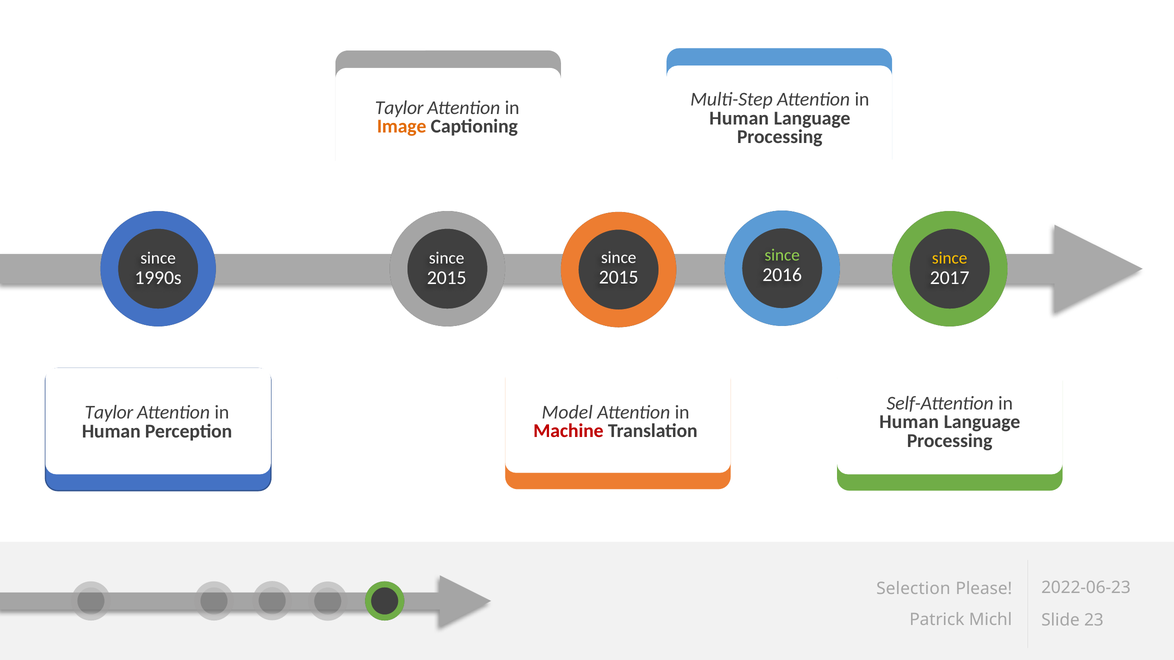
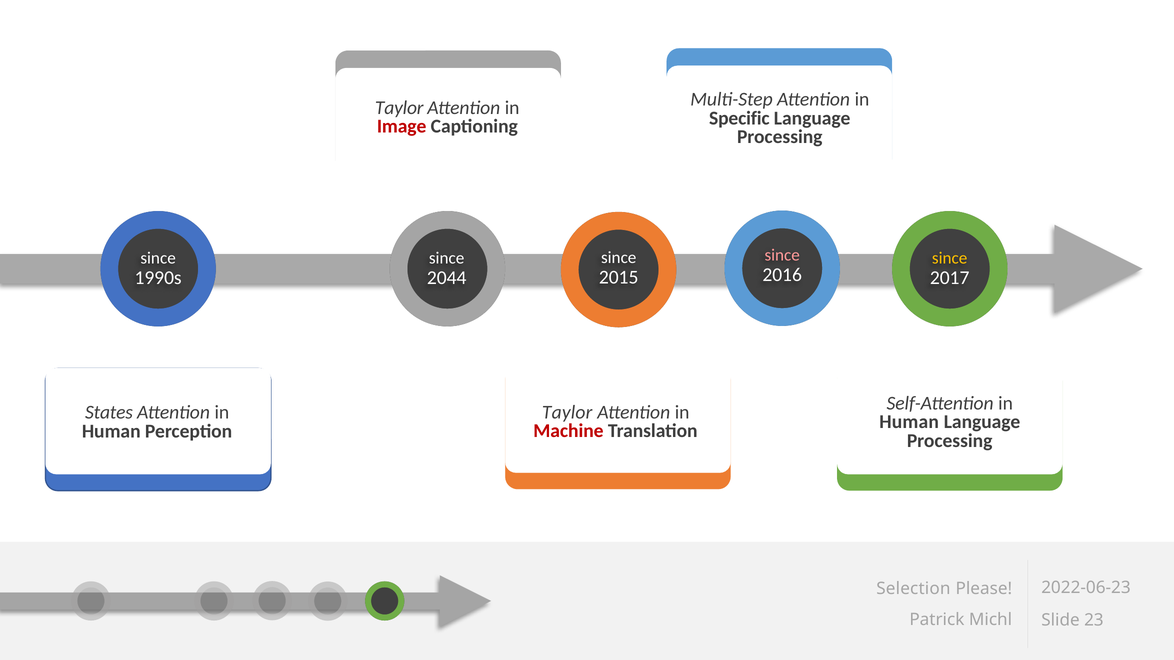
Human at (739, 118): Human -> Specific
Image colour: orange -> red
since at (782, 255) colour: light green -> pink
2015 at (447, 278): 2015 -> 2044
Model at (567, 412): Model -> Taylor
Taylor at (109, 413): Taylor -> States
